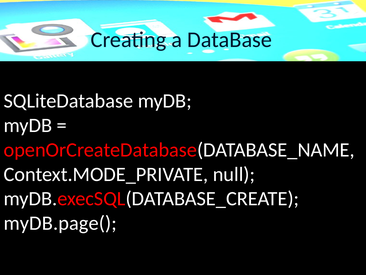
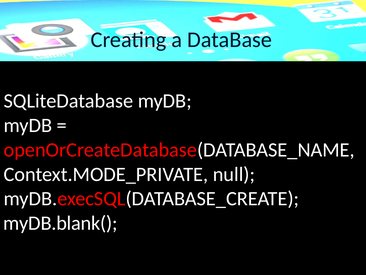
myDB.page(: myDB.page( -> myDB.blank(
